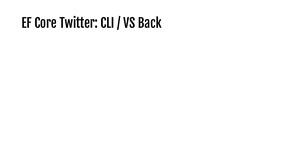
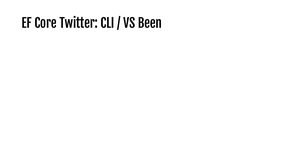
Back: Back -> Been
